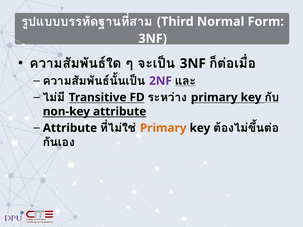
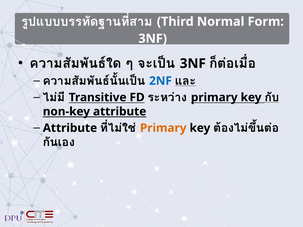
2NF colour: purple -> blue
